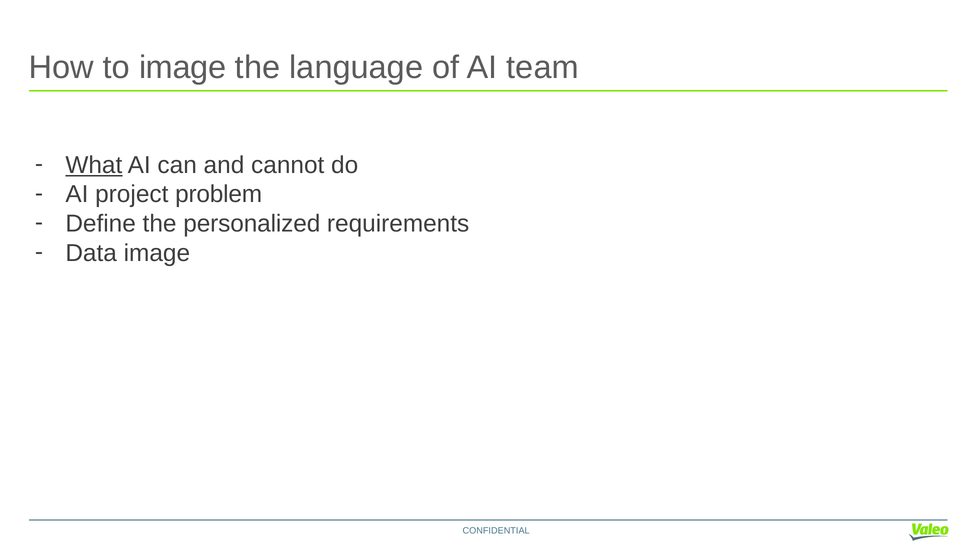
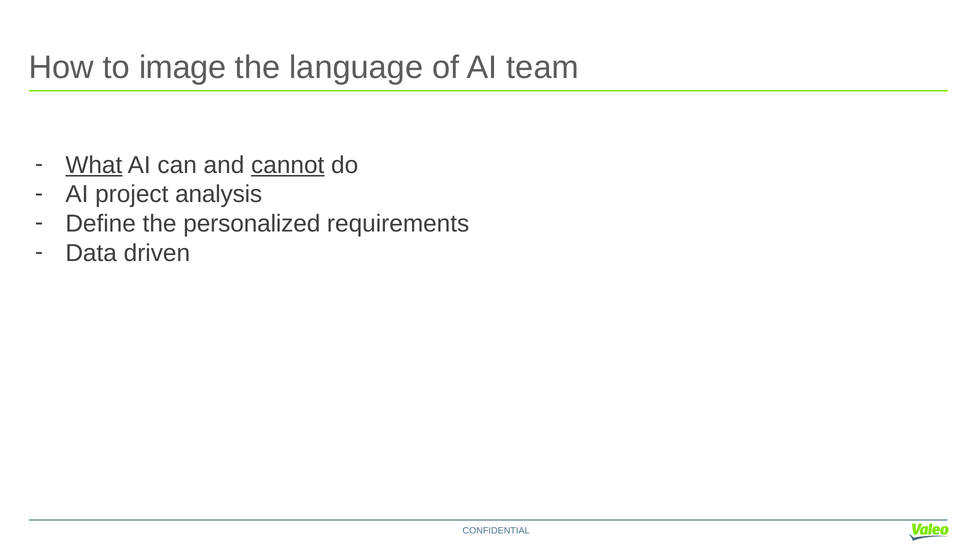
cannot underline: none -> present
problem: problem -> analysis
Data image: image -> driven
